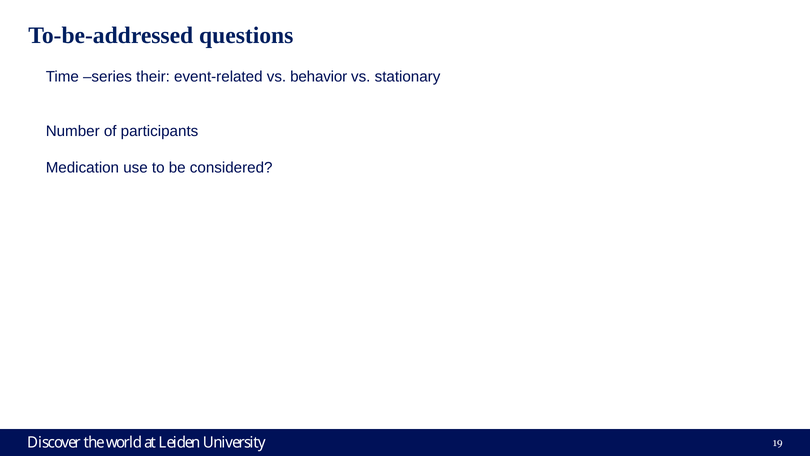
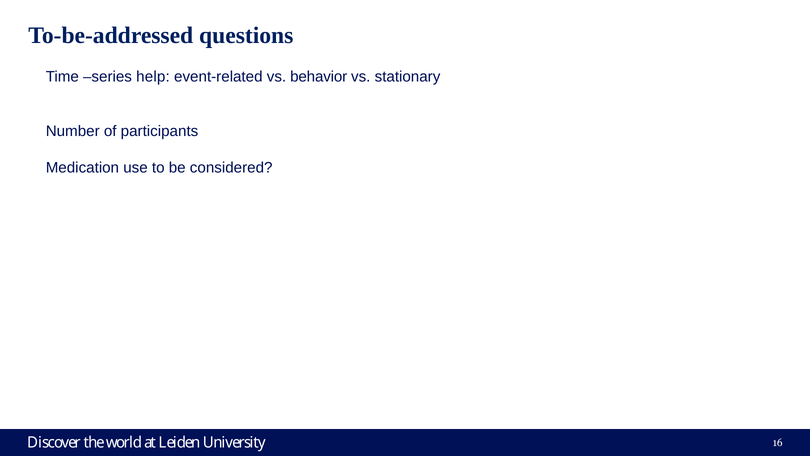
their: their -> help
19: 19 -> 16
